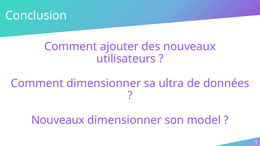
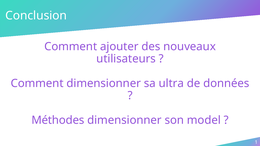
Nouveaux at (58, 120): Nouveaux -> Méthodes
